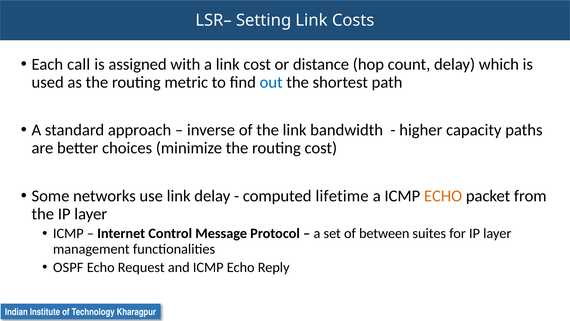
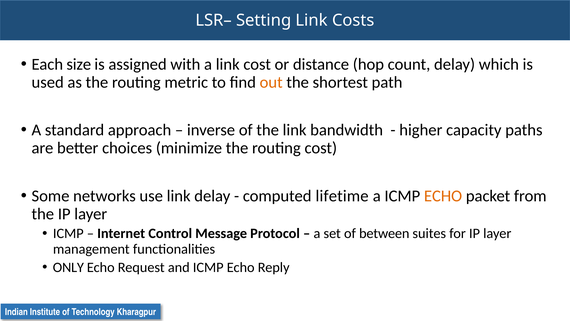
call: call -> size
out colour: blue -> orange
OSPF: OSPF -> ONLY
